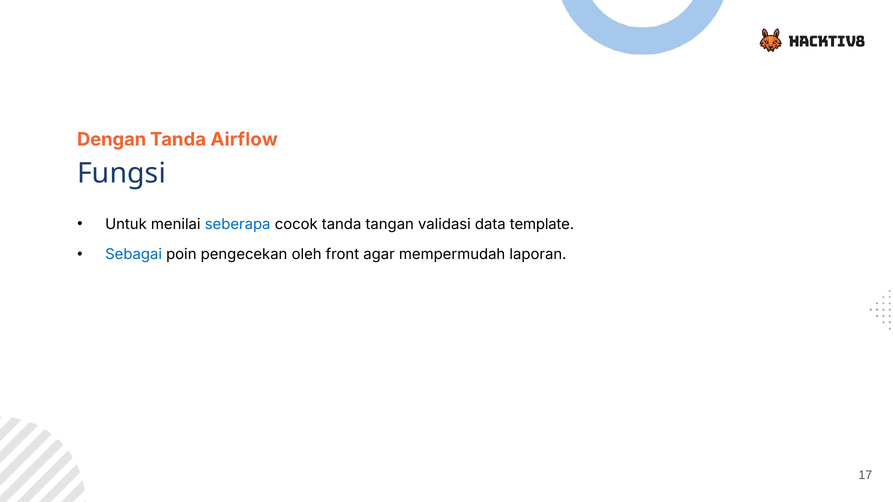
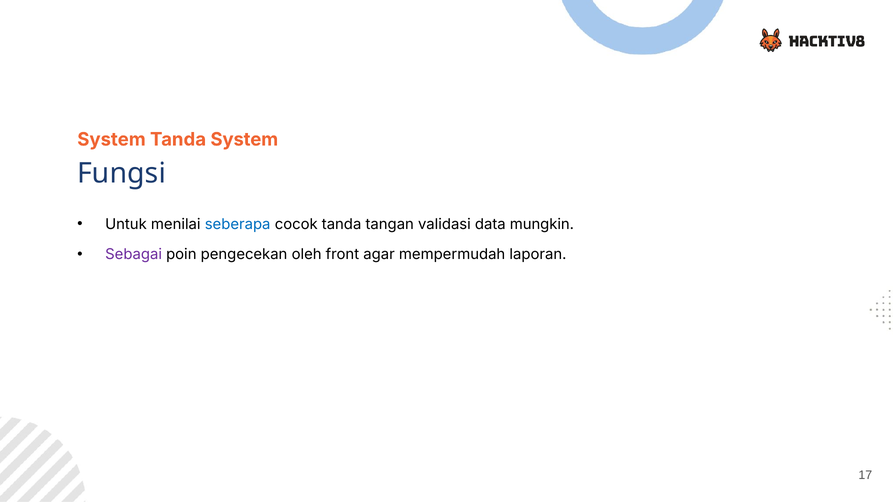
Dengan at (112, 140): Dengan -> System
Tanda Airflow: Airflow -> System
template: template -> mungkin
Sebagai colour: blue -> purple
